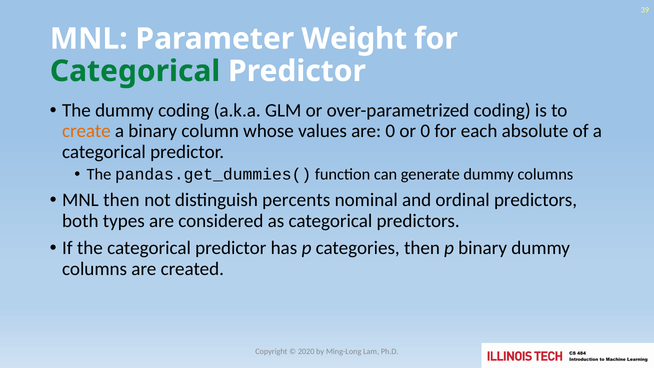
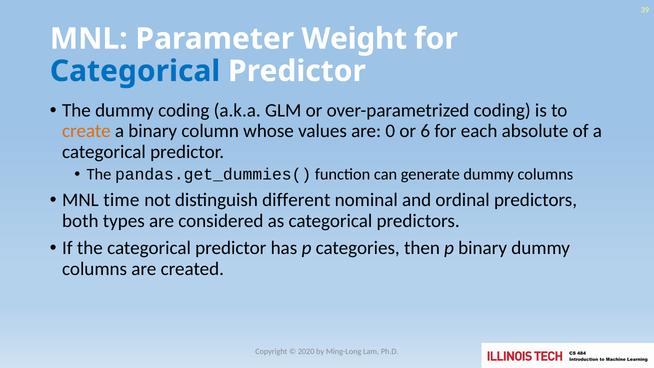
Categorical at (135, 71) colour: green -> blue
or 0: 0 -> 6
MNL then: then -> time
percents: percents -> different
